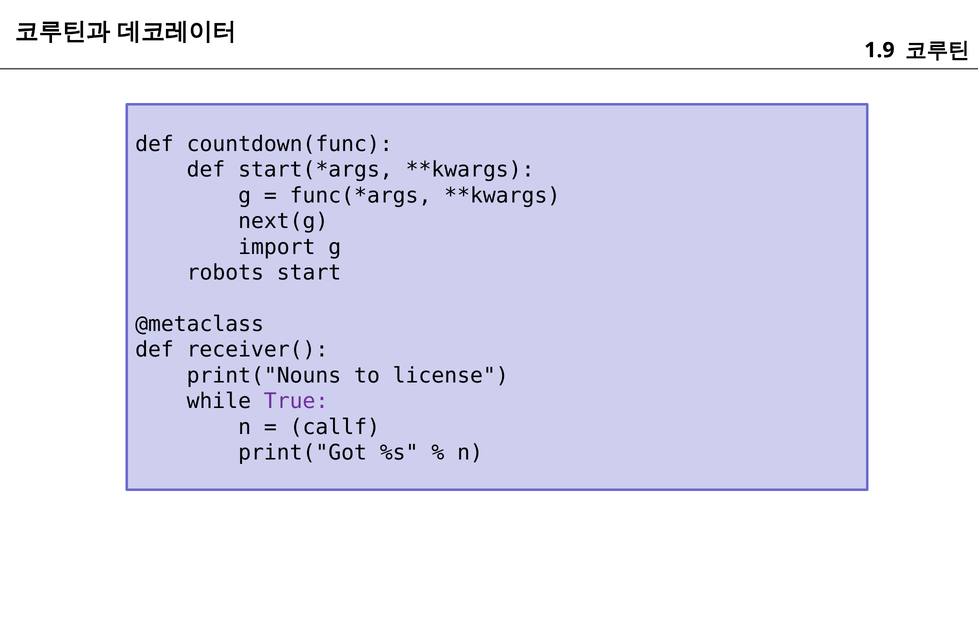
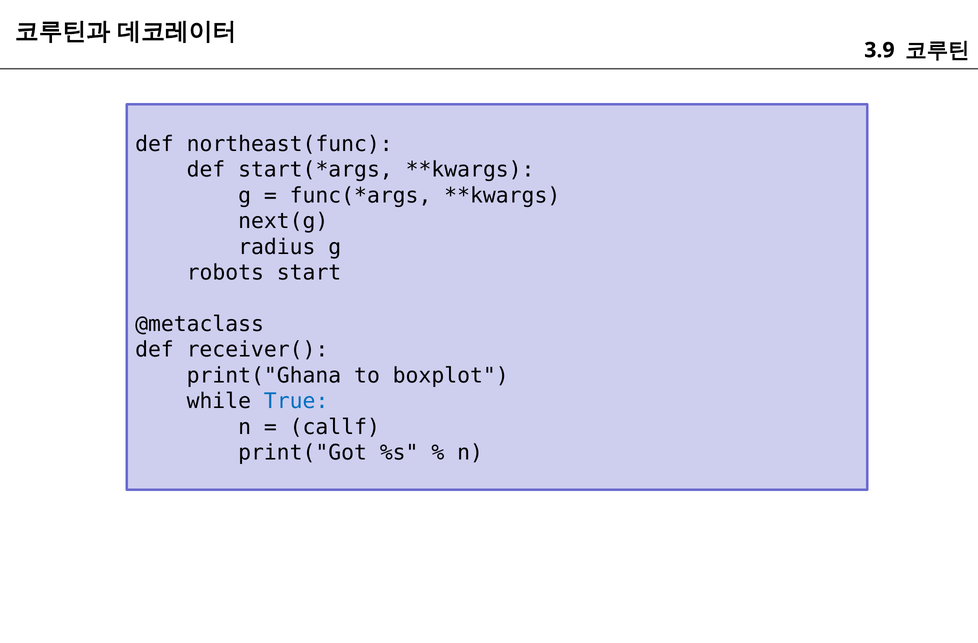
1.9: 1.9 -> 3.9
countdown(func: countdown(func -> northeast(func
import: import -> radius
print("Nouns: print("Nouns -> print("Ghana
license: license -> boxplot
True colour: purple -> blue
